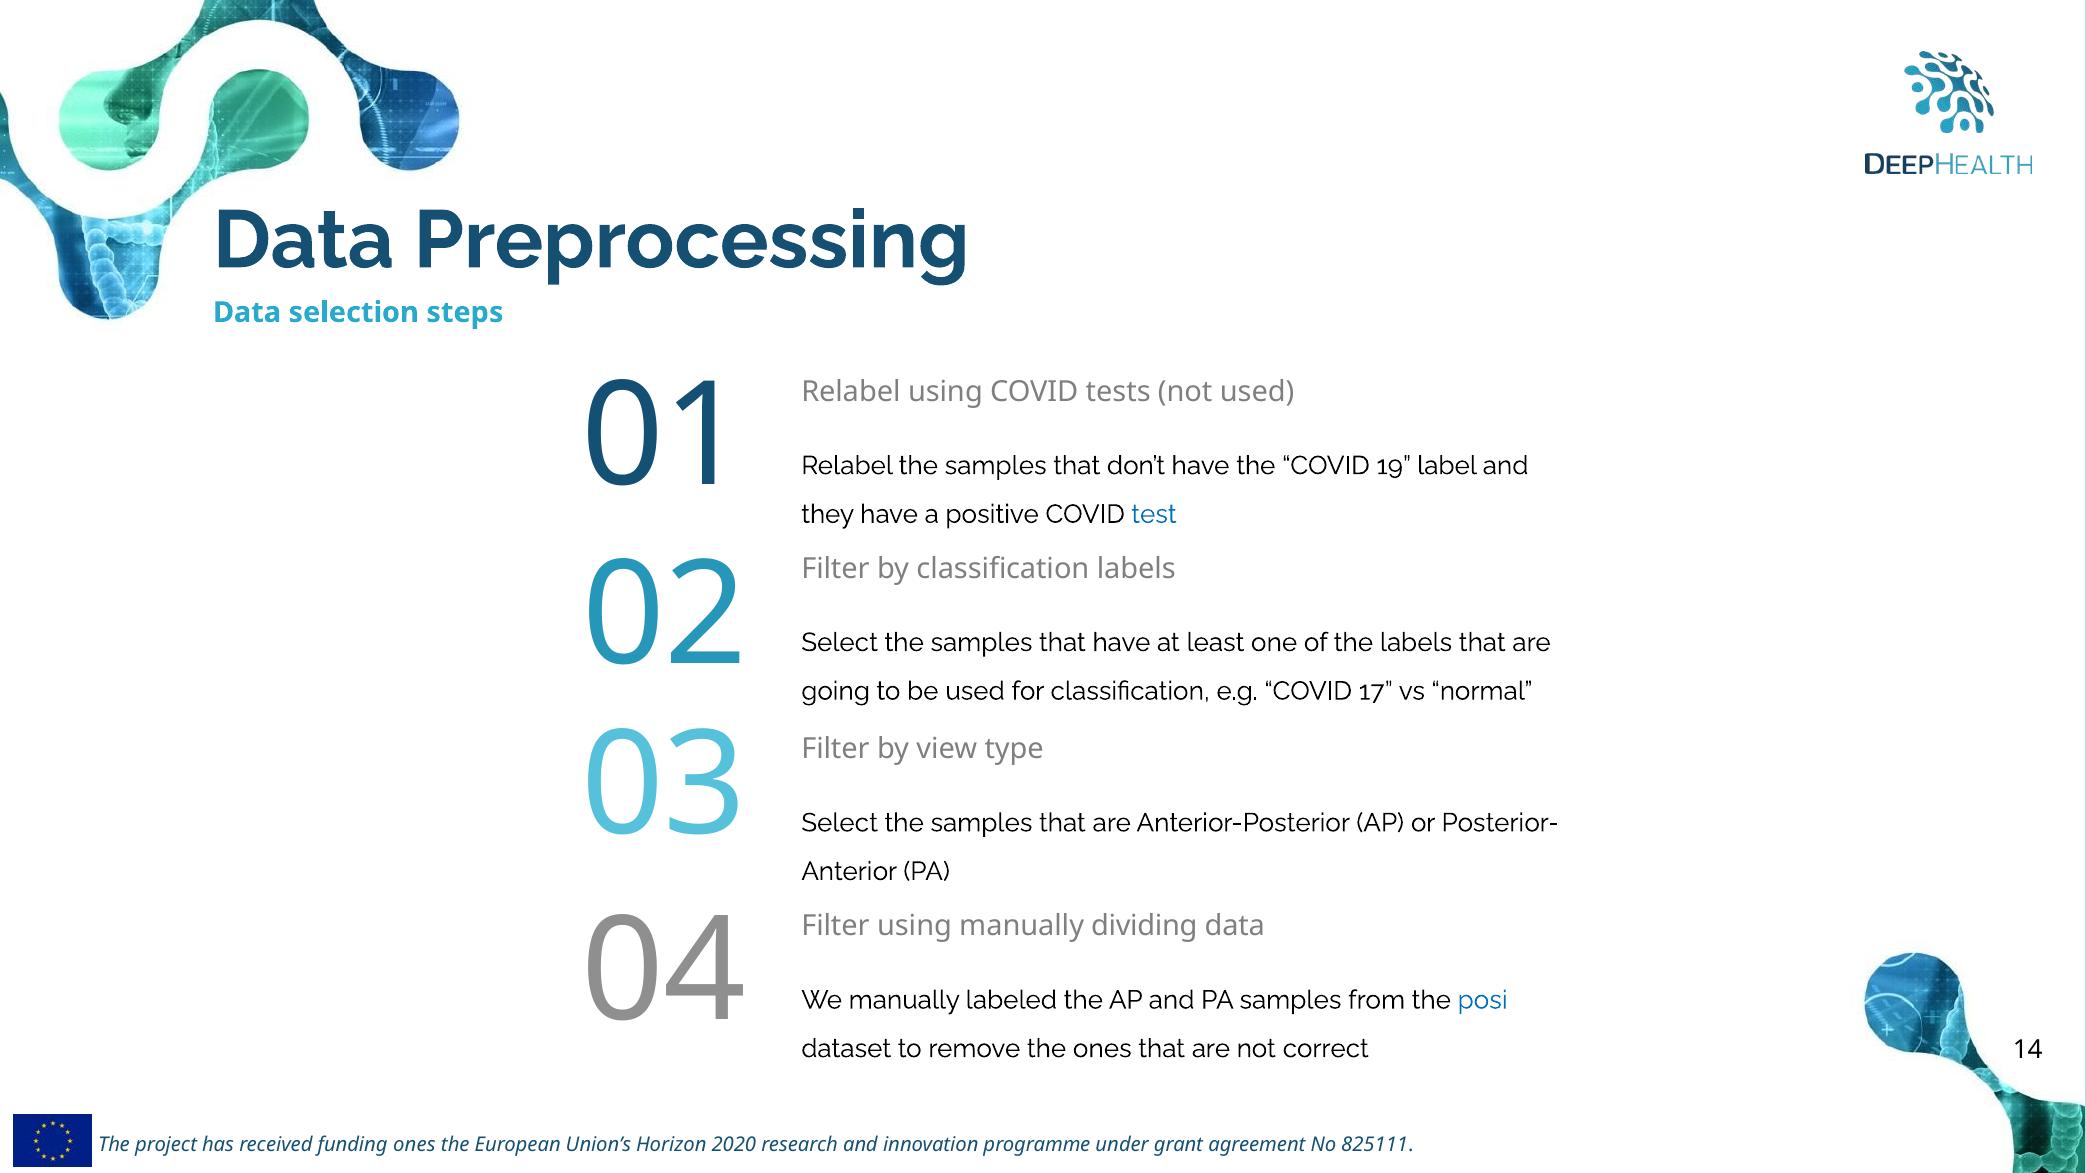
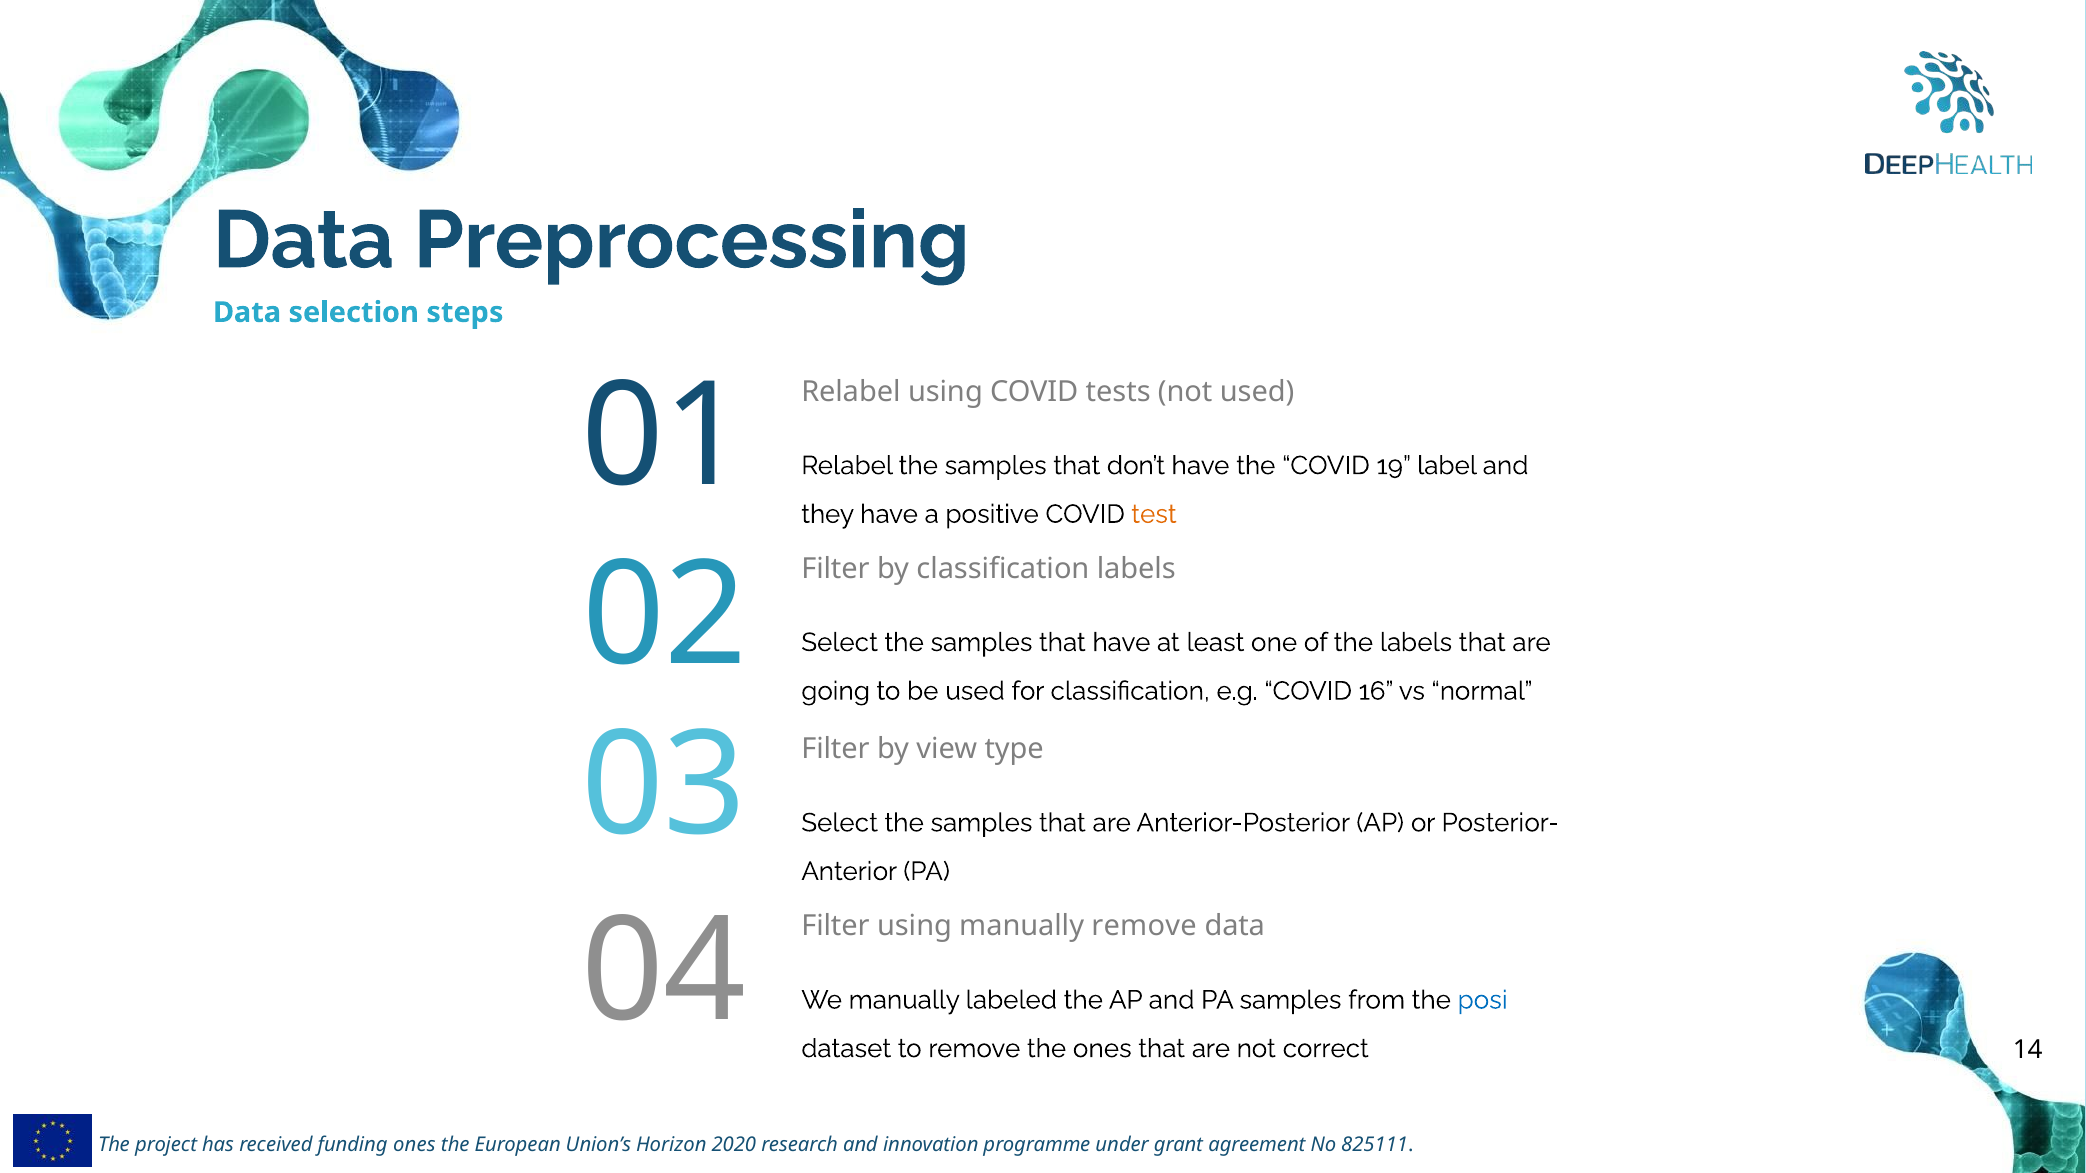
test colour: blue -> orange
17: 17 -> 16
manually dividing: dividing -> remove
